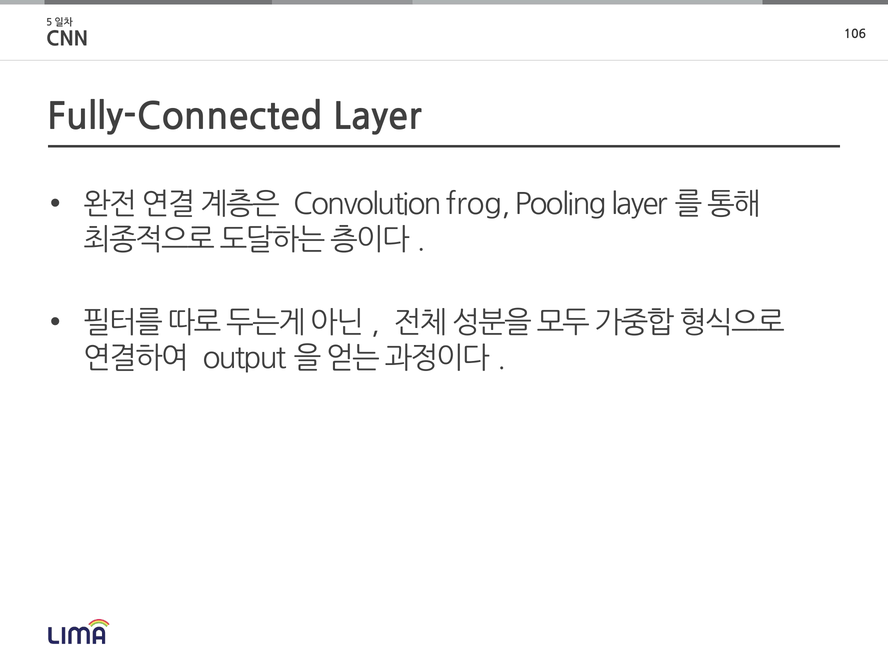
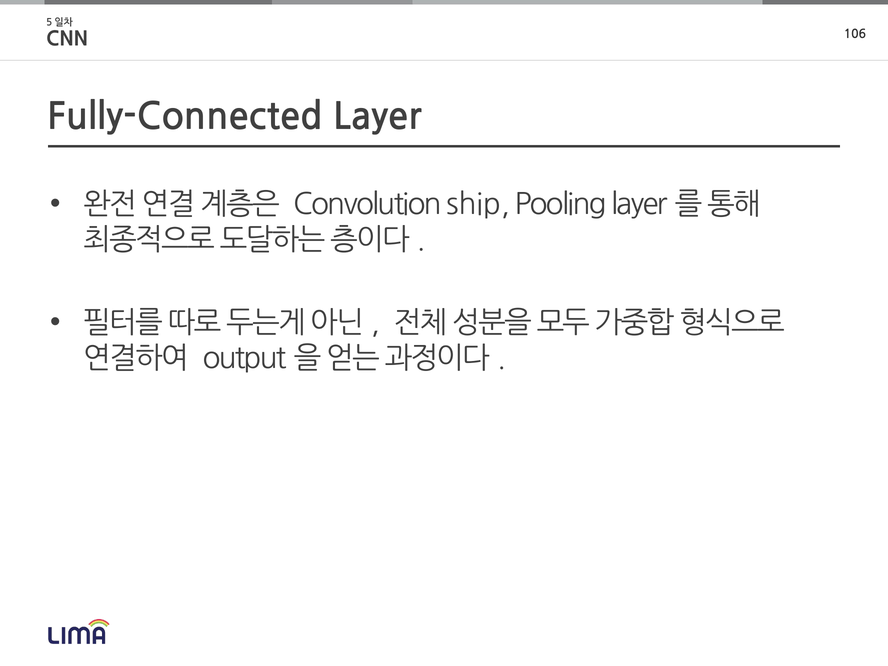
frog: frog -> ship
